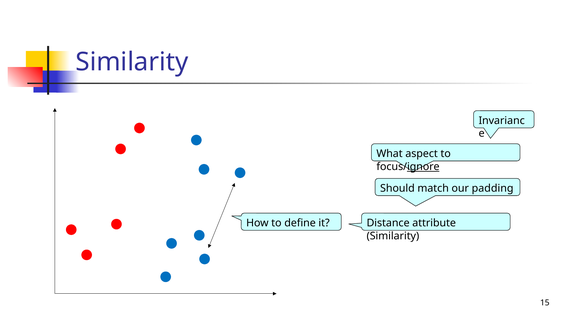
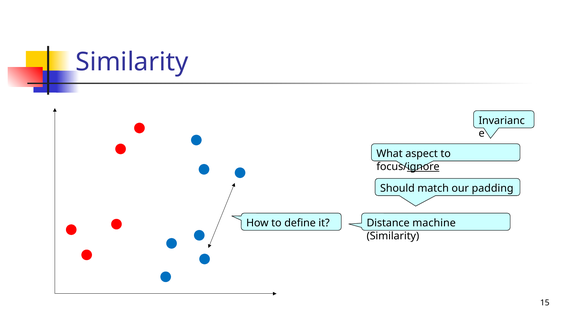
attribute: attribute -> machine
